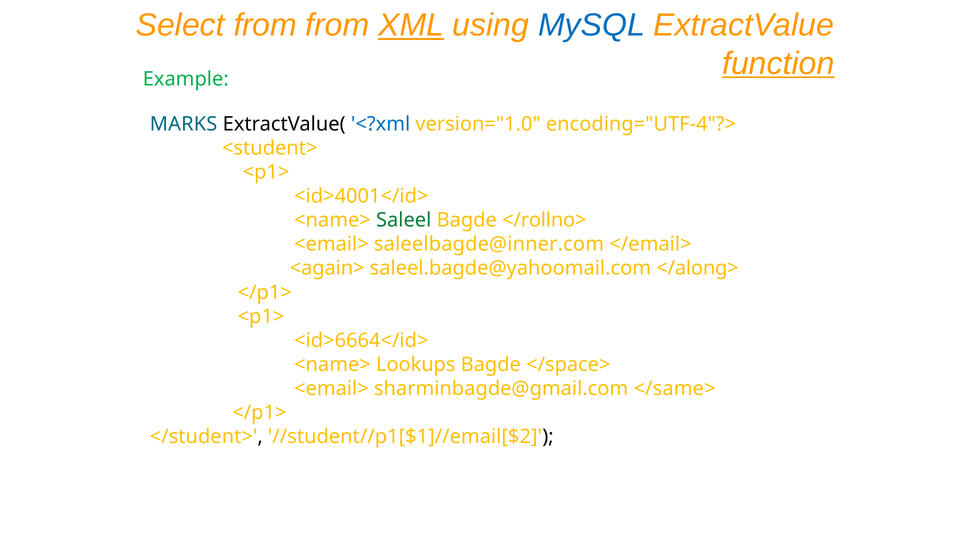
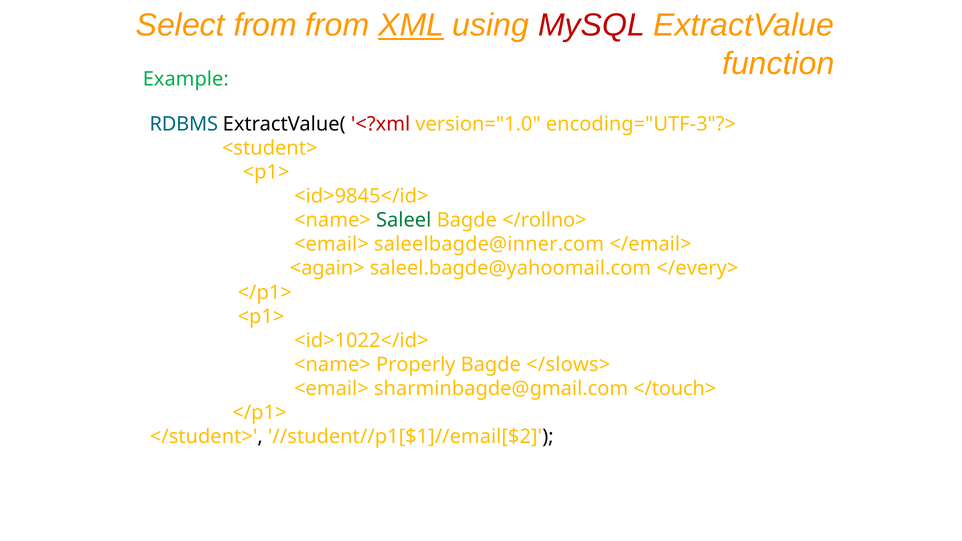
MySQL colour: blue -> red
function underline: present -> none
MARKS: MARKS -> RDBMS
<?xml colour: blue -> red
encoding="UTF-4"?>: encoding="UTF-4"?> -> encoding="UTF-3"?>
<id>4001</id>: <id>4001</id> -> <id>9845</id>
</along>: </along> -> </every>
<id>6664</id>: <id>6664</id> -> <id>1022</id>
Lookups: Lookups -> Properly
</space>: </space> -> </slows>
</same>: </same> -> </touch>
